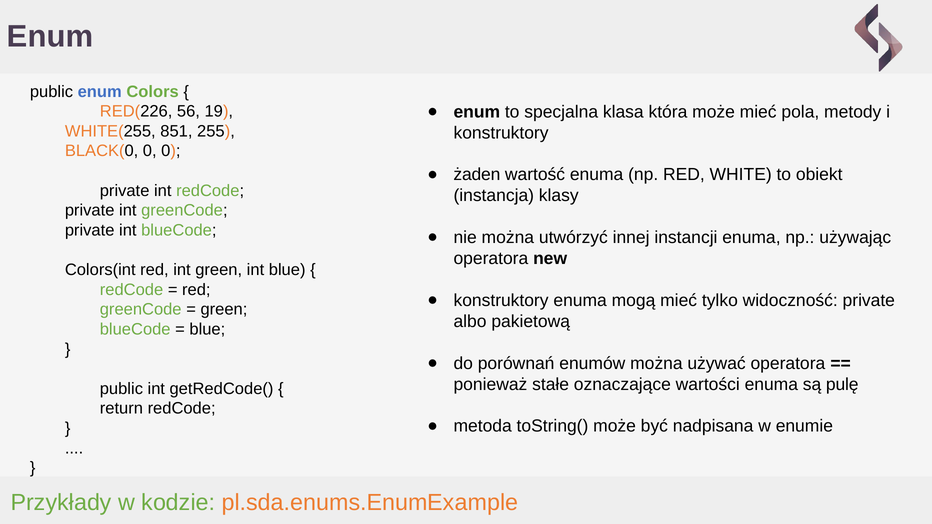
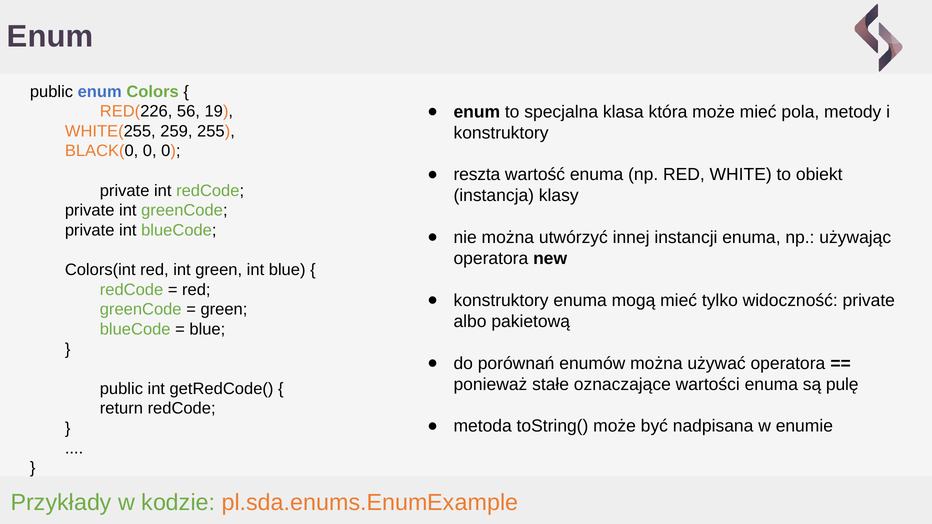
851: 851 -> 259
żaden: żaden -> reszta
